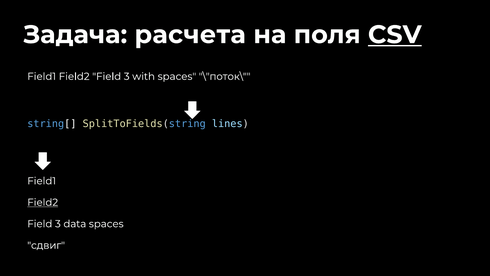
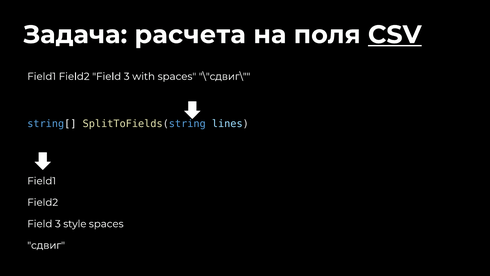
\"поток\: \"поток\ -> \"сдвиг\
Field2 at (43, 202) underline: present -> none
data: data -> style
